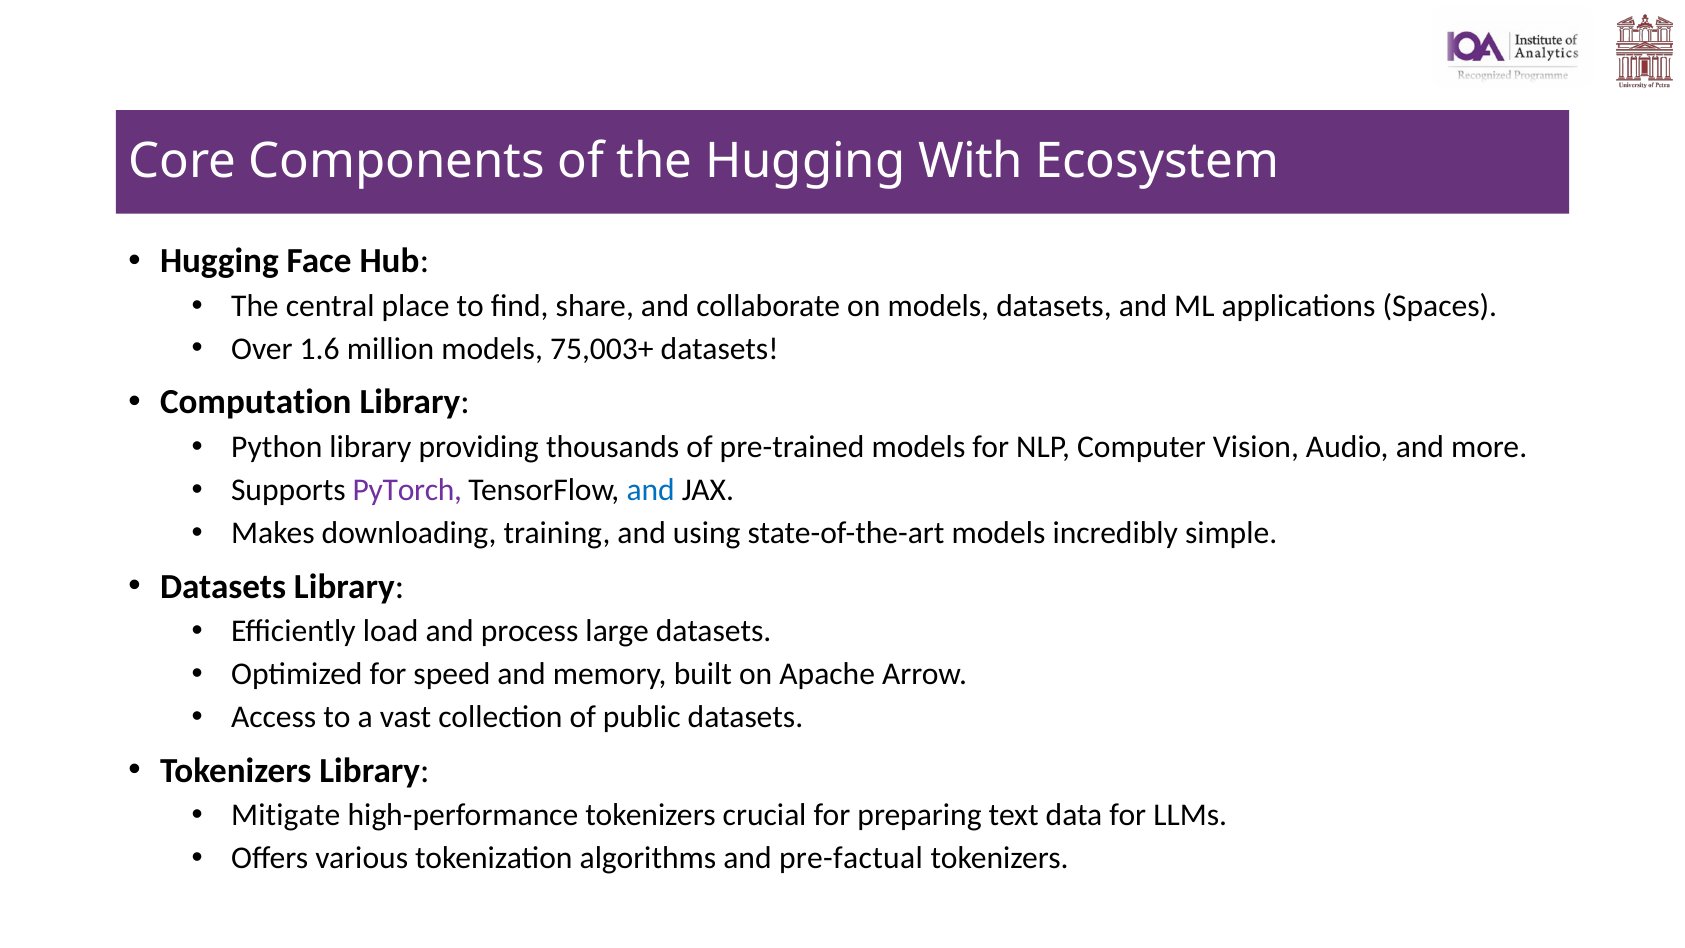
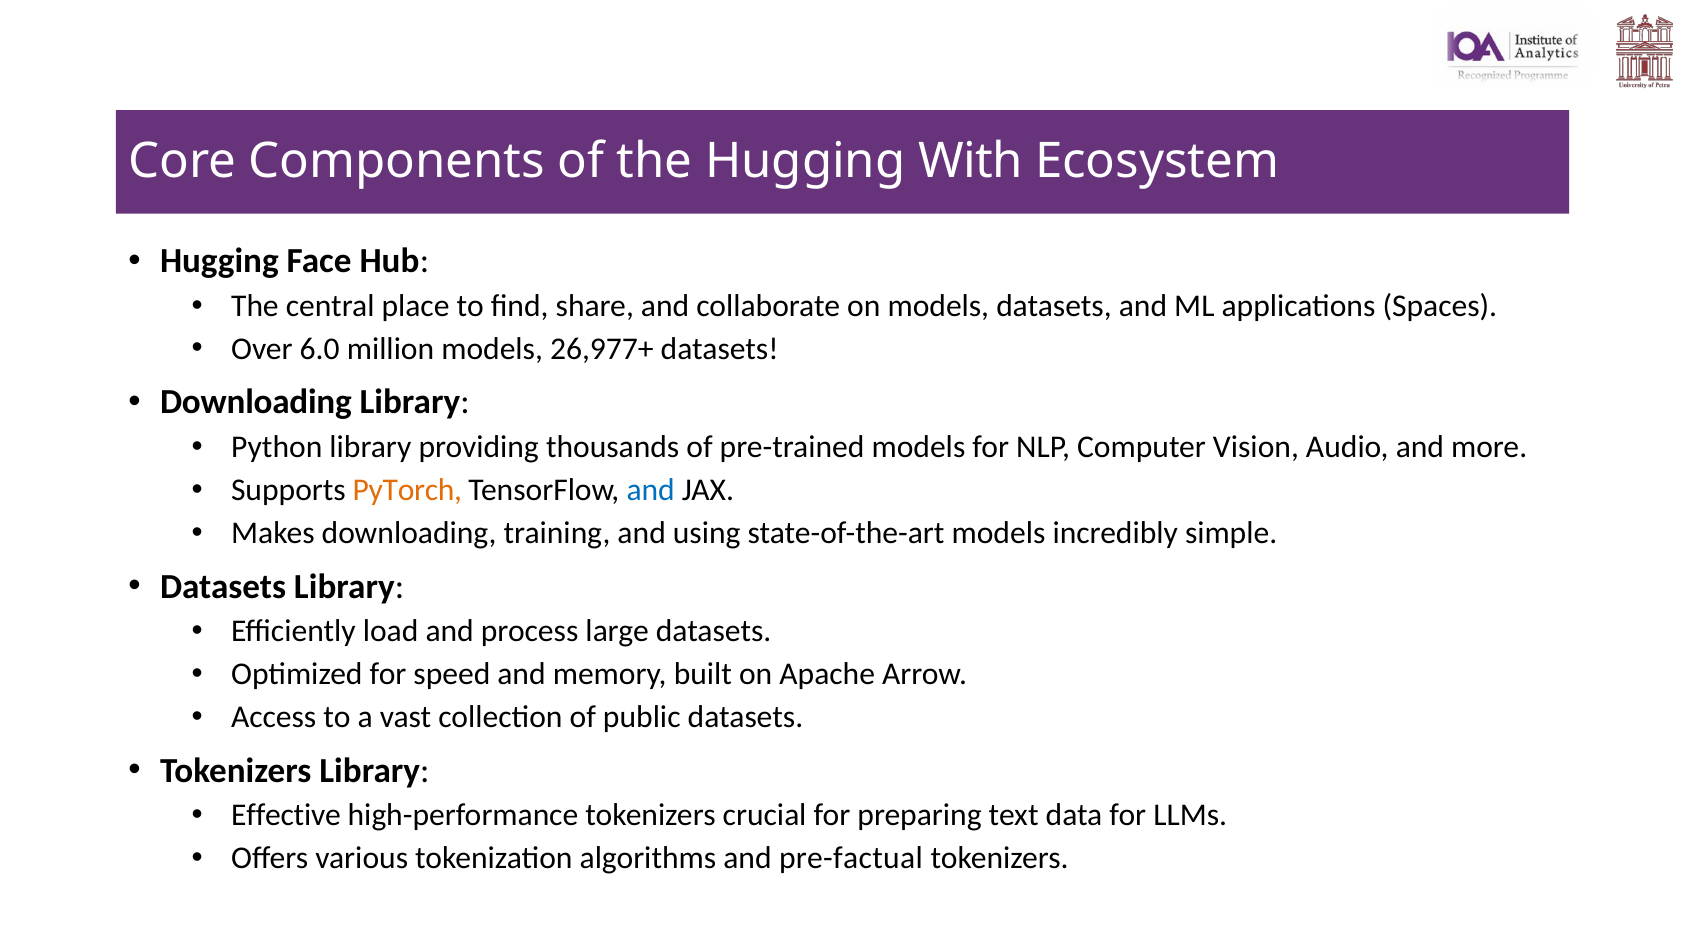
1.6: 1.6 -> 6.0
75,003+: 75,003+ -> 26,977+
Computation at (256, 402): Computation -> Downloading
PyTorch colour: purple -> orange
Mitigate: Mitigate -> Effective
